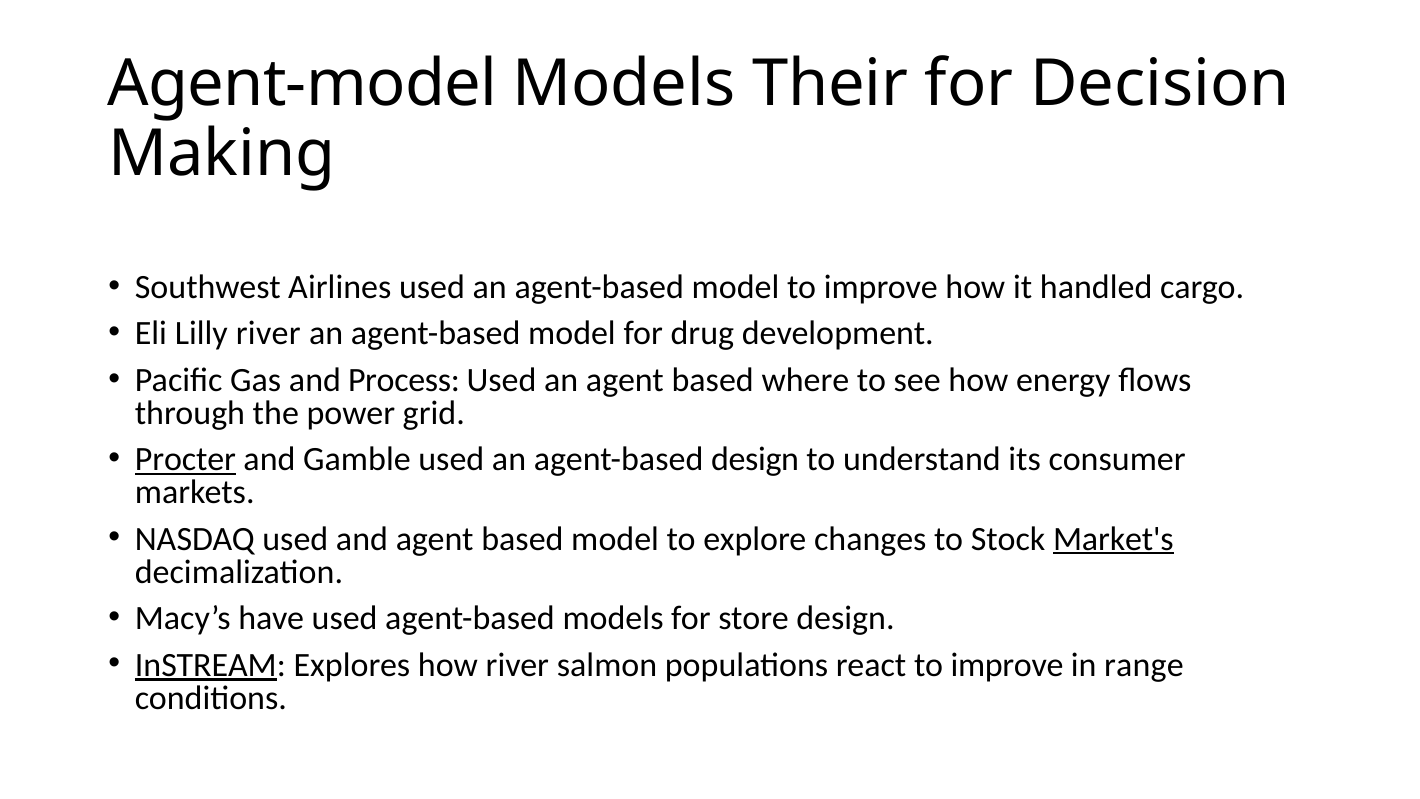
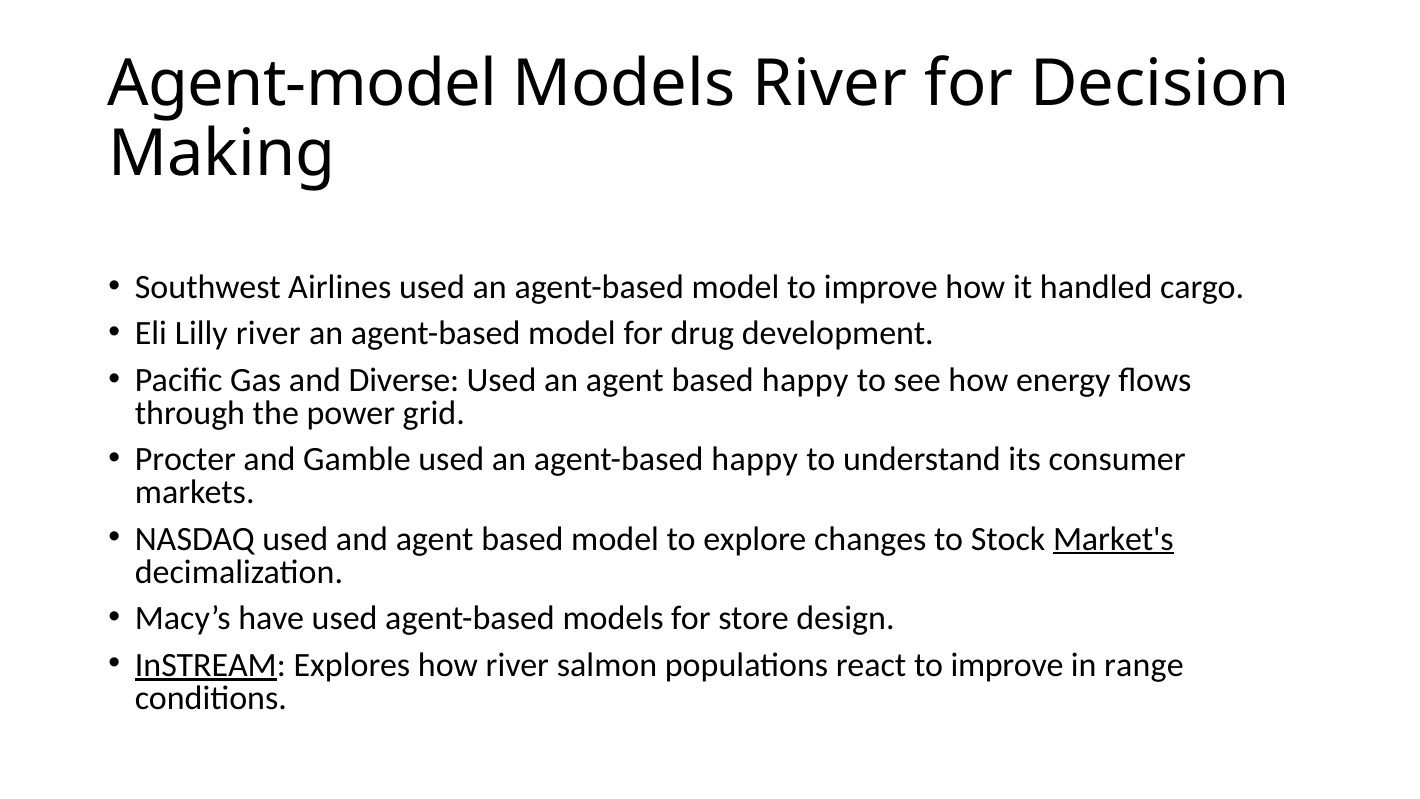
Models Their: Their -> River
Process: Process -> Diverse
based where: where -> happy
Procter underline: present -> none
agent-based design: design -> happy
